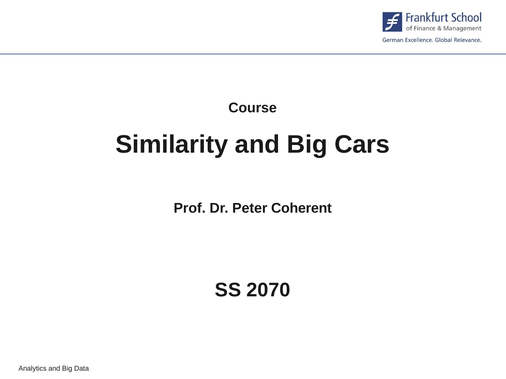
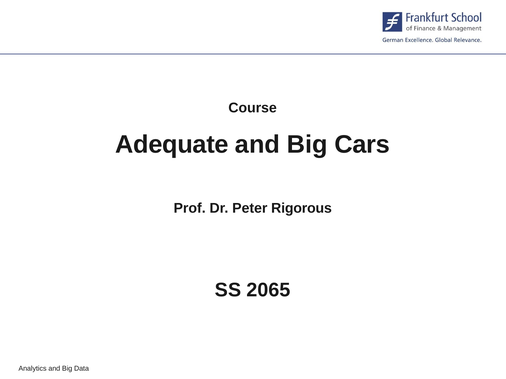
Similarity: Similarity -> Adequate
Coherent: Coherent -> Rigorous
2070: 2070 -> 2065
